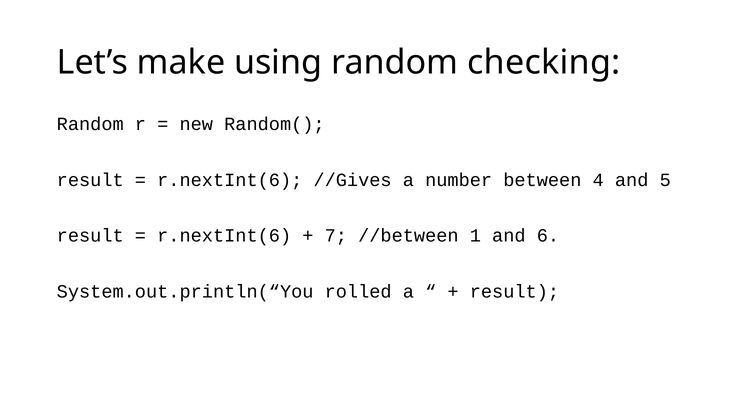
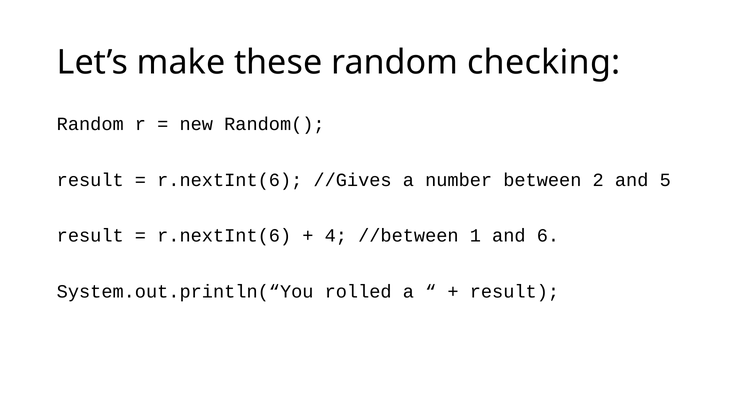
using: using -> these
4: 4 -> 2
7: 7 -> 4
